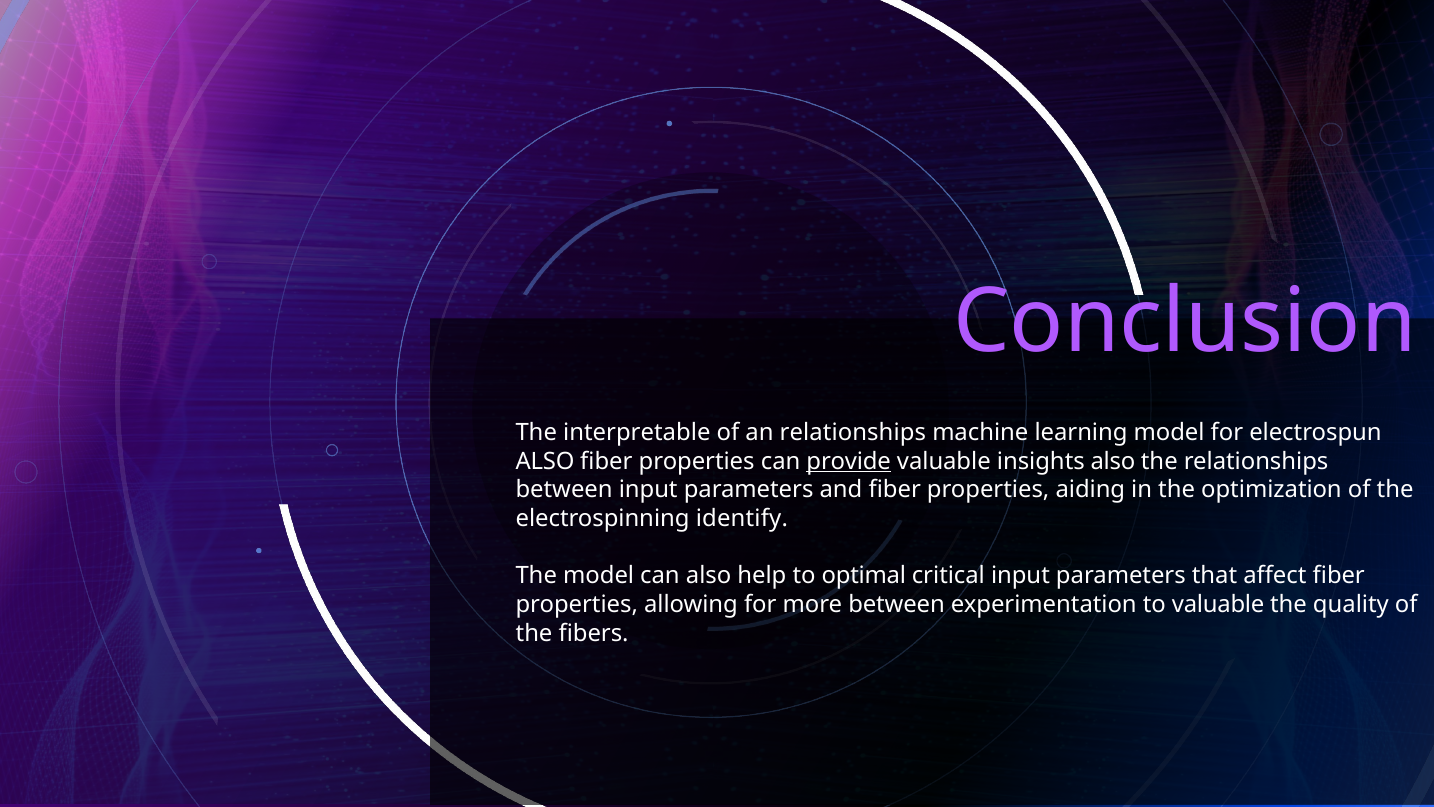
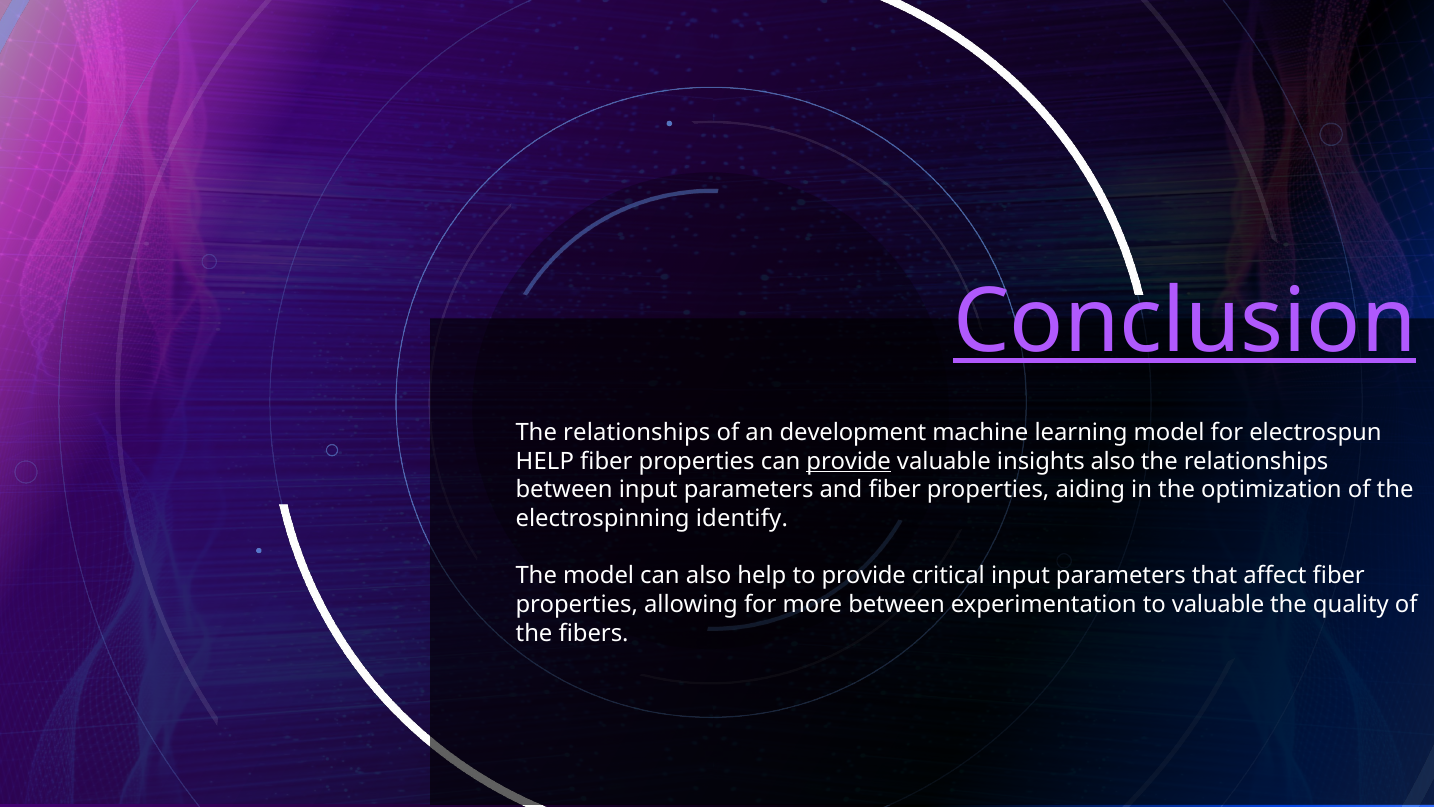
Conclusion underline: none -> present
interpretable at (637, 432): interpretable -> relationships
an relationships: relationships -> development
ALSO at (545, 461): ALSO -> HELP
to optimal: optimal -> provide
